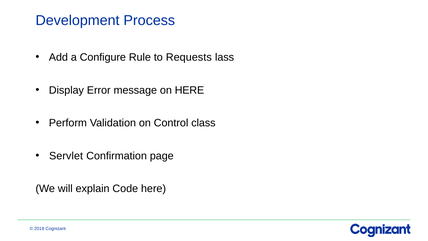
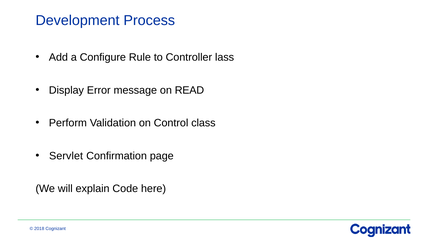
Requests: Requests -> Controller
on HERE: HERE -> READ
